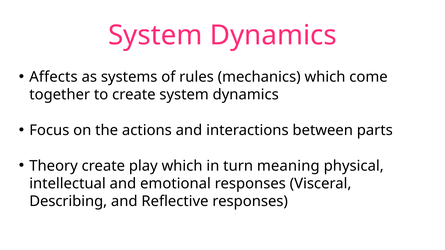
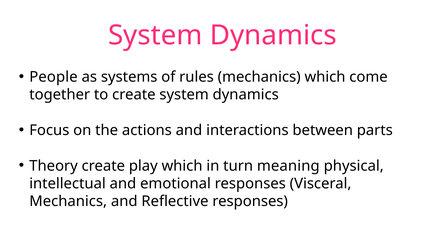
Affects: Affects -> People
Describing at (68, 202): Describing -> Mechanics
